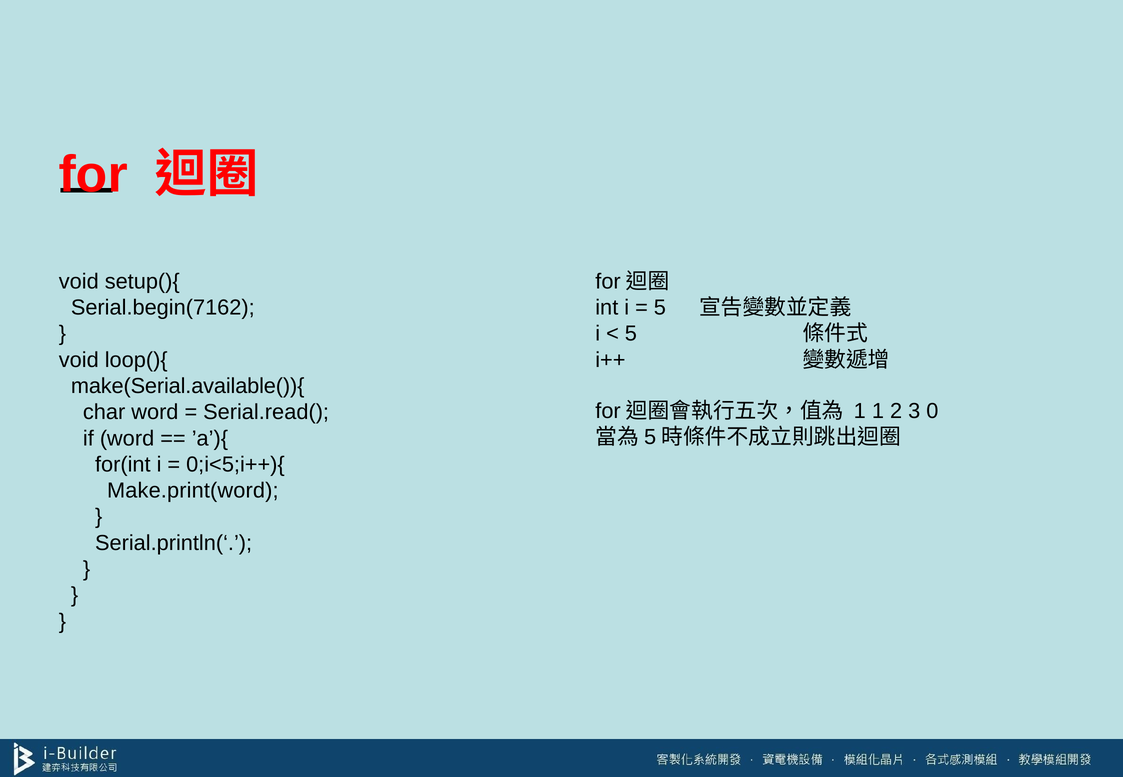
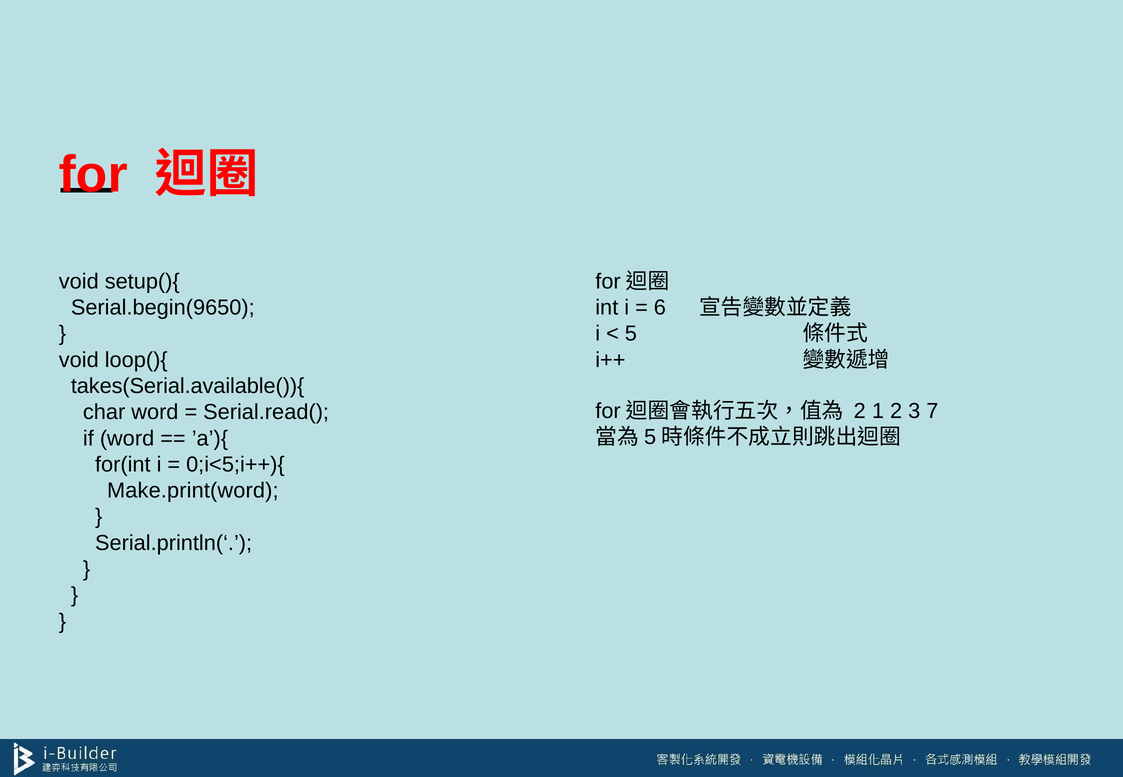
Serial.begin(7162: Serial.begin(7162 -> Serial.begin(9650
5 at (660, 308): 5 -> 6
make(Serial.available()){: make(Serial.available()){ -> takes(Serial.available()){
1 at (860, 411): 1 -> 2
0: 0 -> 7
